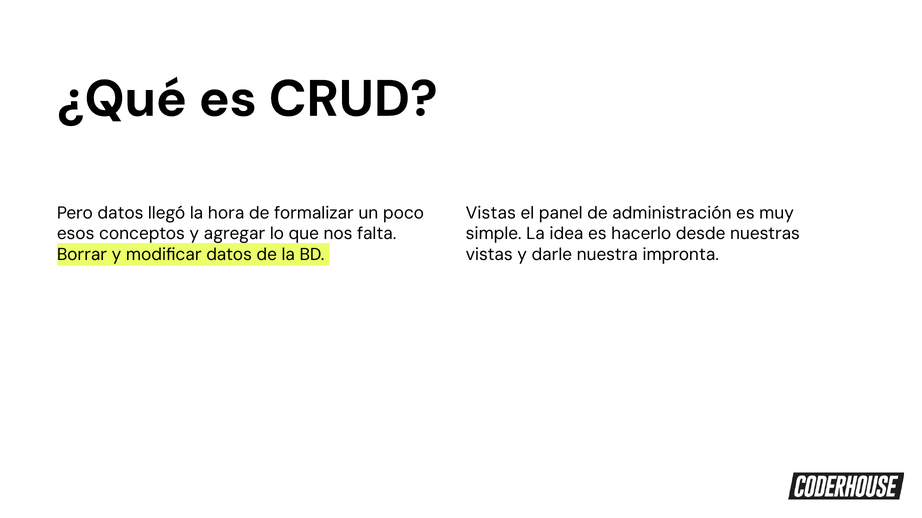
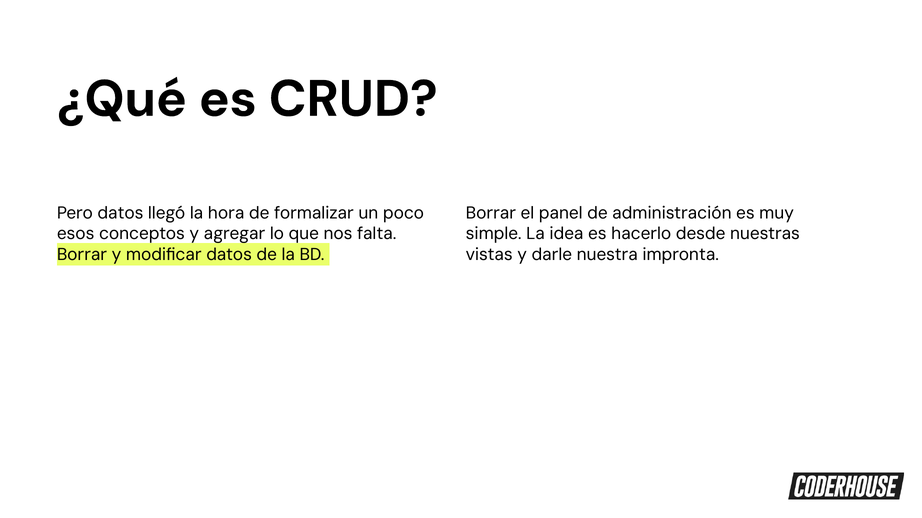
Vistas at (491, 213): Vistas -> Borrar
